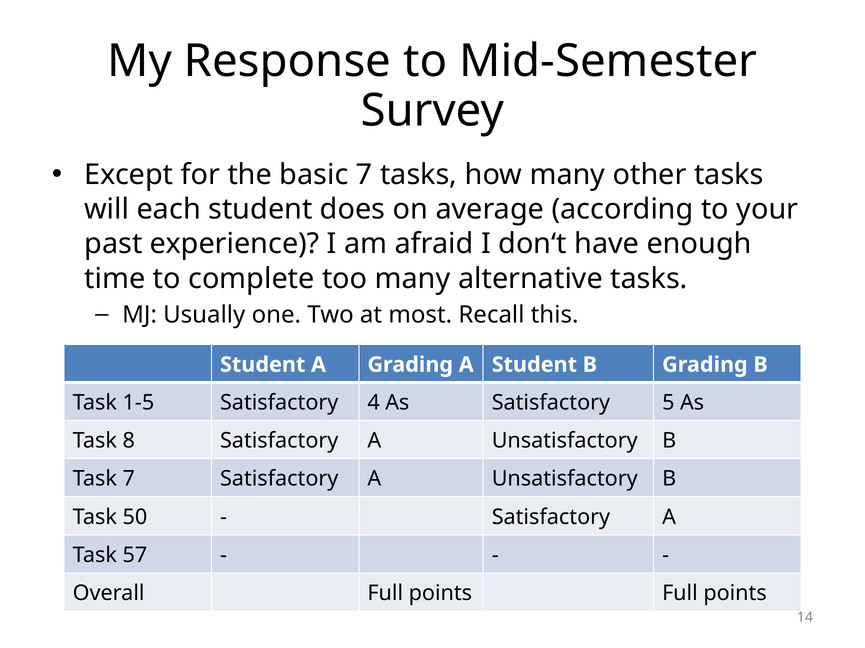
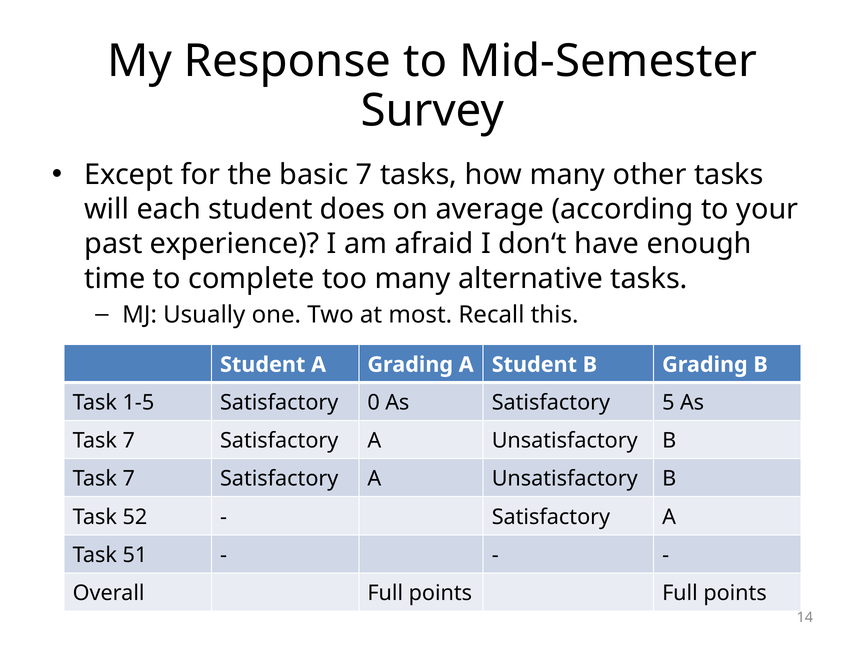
4: 4 -> 0
8 at (129, 441): 8 -> 7
50: 50 -> 52
57: 57 -> 51
